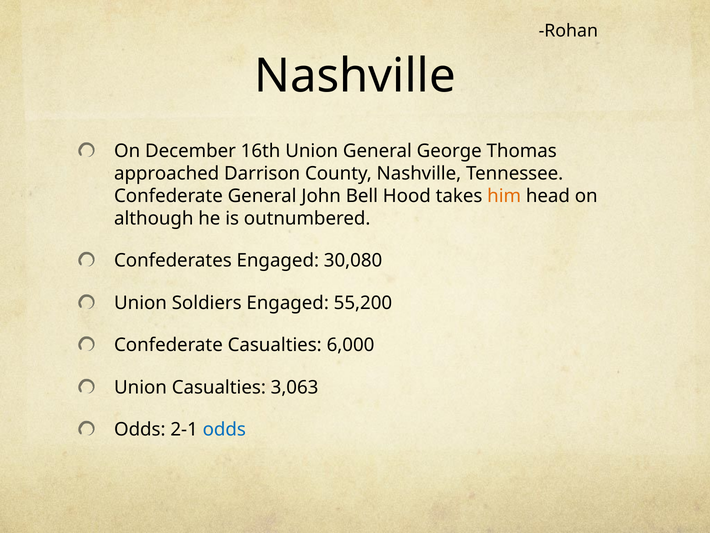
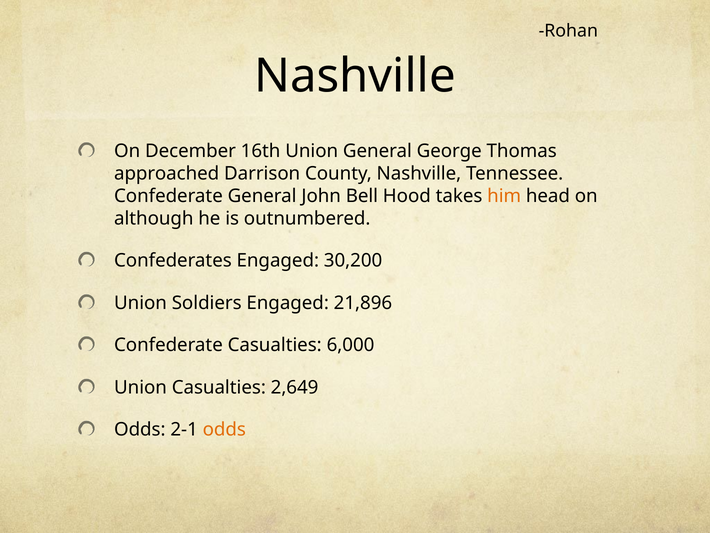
30,080: 30,080 -> 30,200
55,200: 55,200 -> 21,896
3,063: 3,063 -> 2,649
odds at (224, 429) colour: blue -> orange
